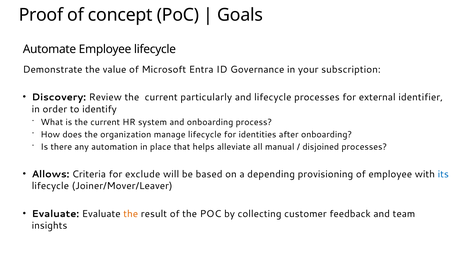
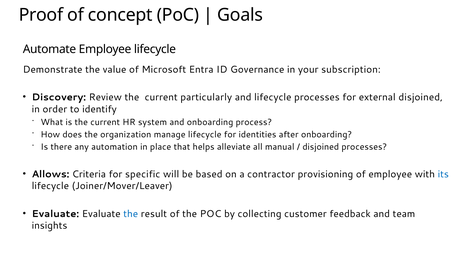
external identifier: identifier -> disjoined
exclude: exclude -> specific
depending: depending -> contractor
the at (131, 213) colour: orange -> blue
